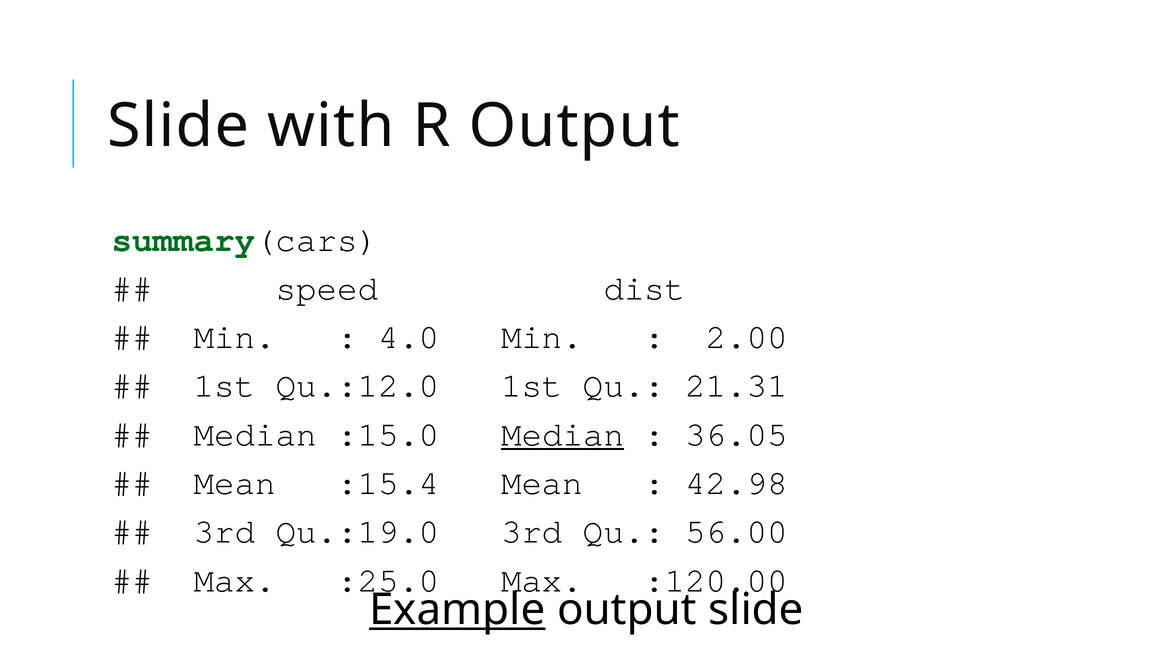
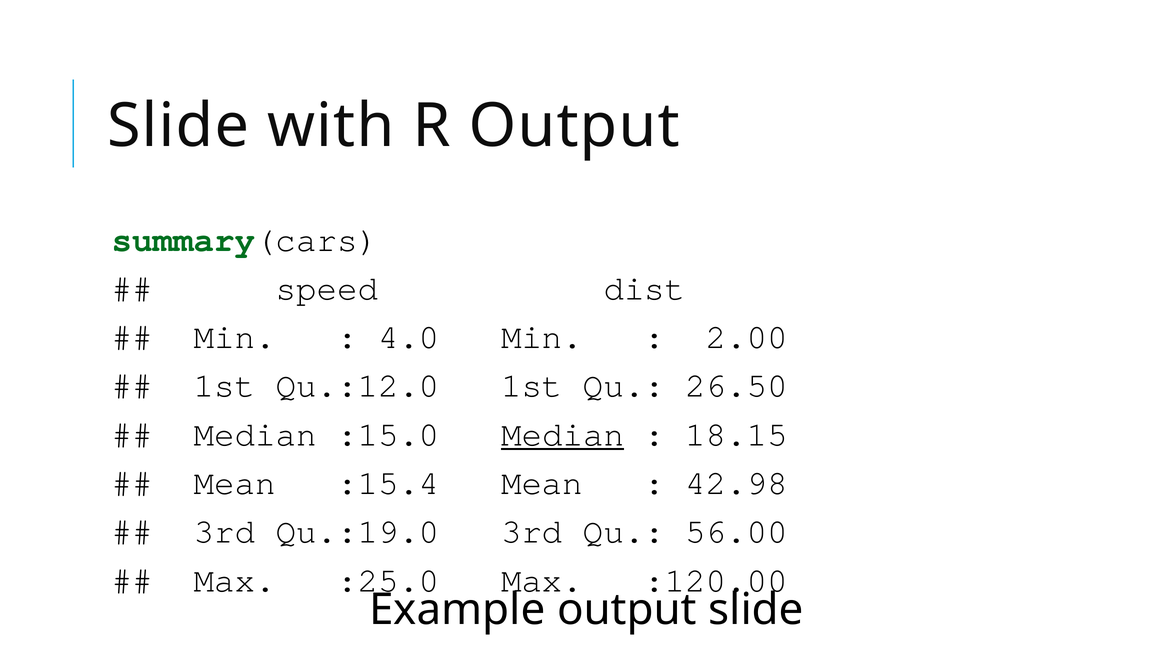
21.31: 21.31 -> 26.50
36.05: 36.05 -> 18.15
Example underline: present -> none
